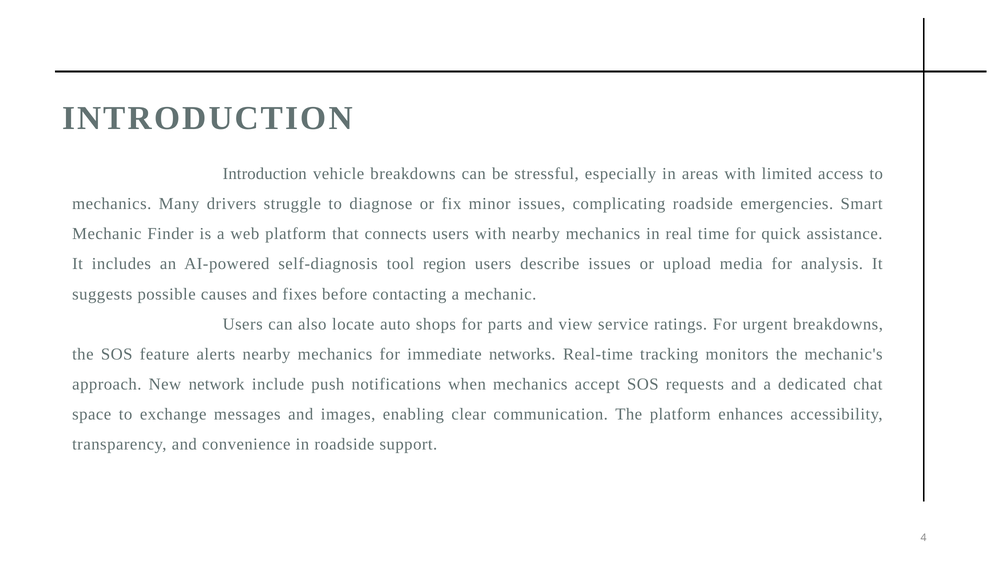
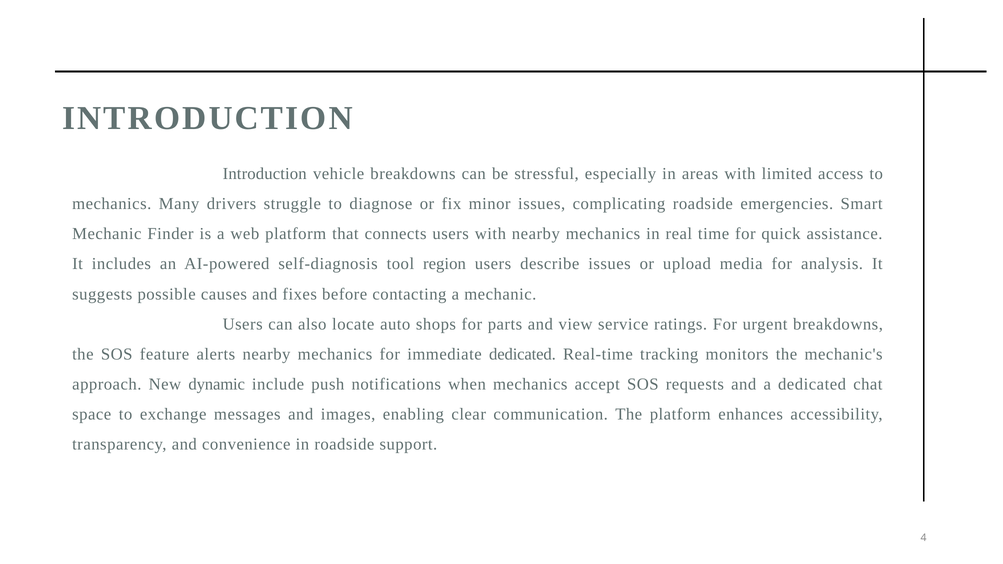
immediate networks: networks -> dedicated
network: network -> dynamic
